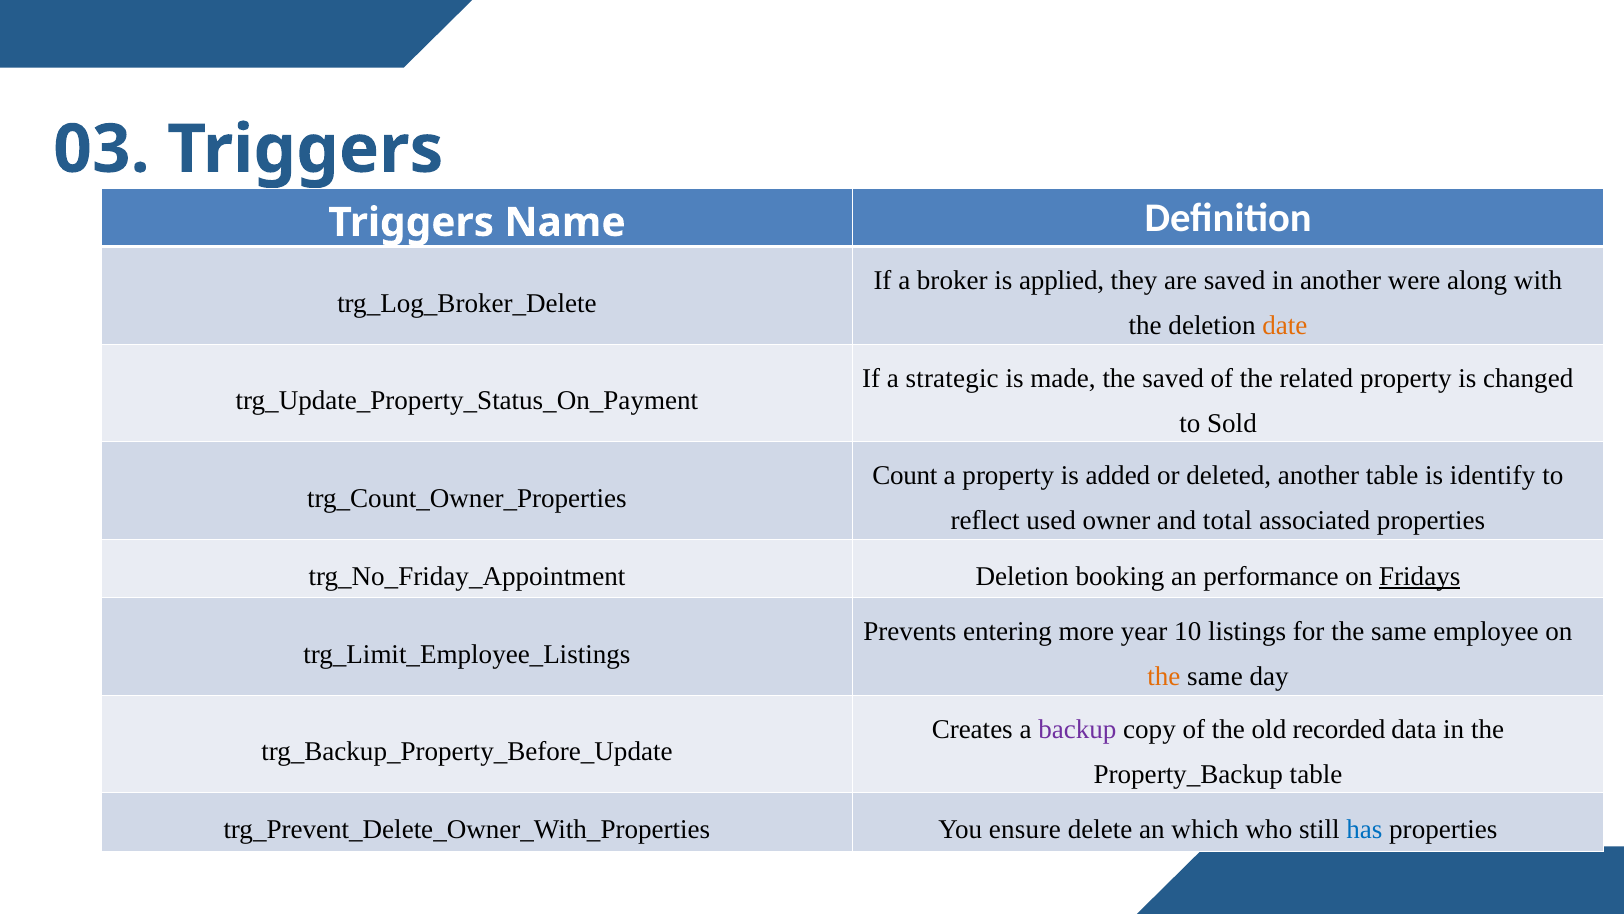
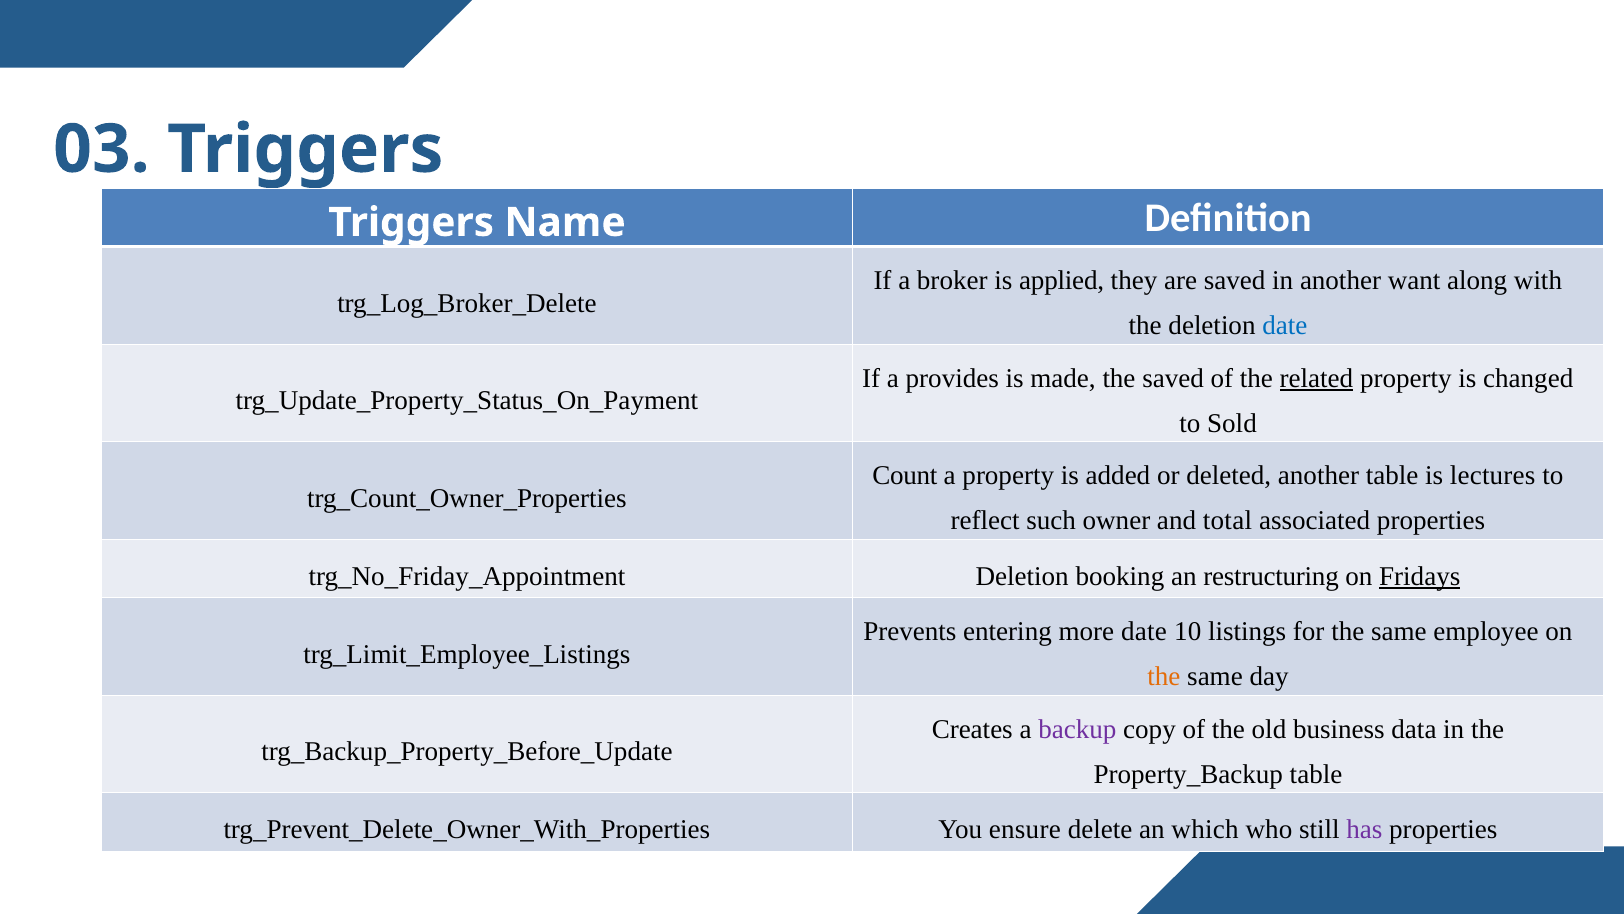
were: were -> want
date at (1285, 325) colour: orange -> blue
strategic: strategic -> provides
related underline: none -> present
identify: identify -> lectures
used: used -> such
performance: performance -> restructuring
more year: year -> date
recorded: recorded -> business
has colour: blue -> purple
